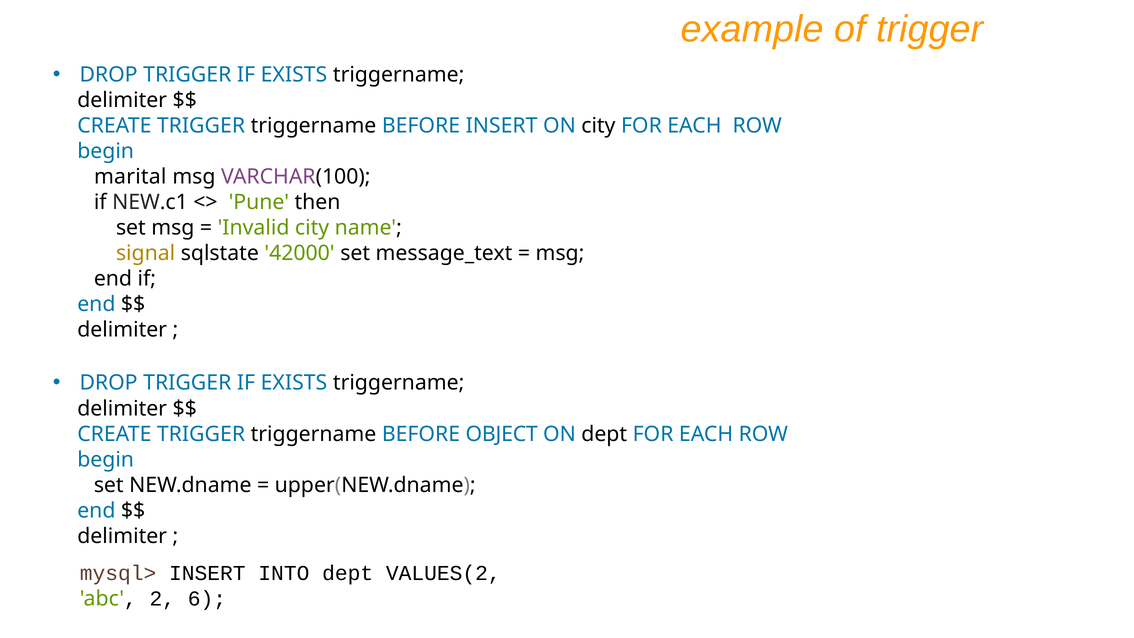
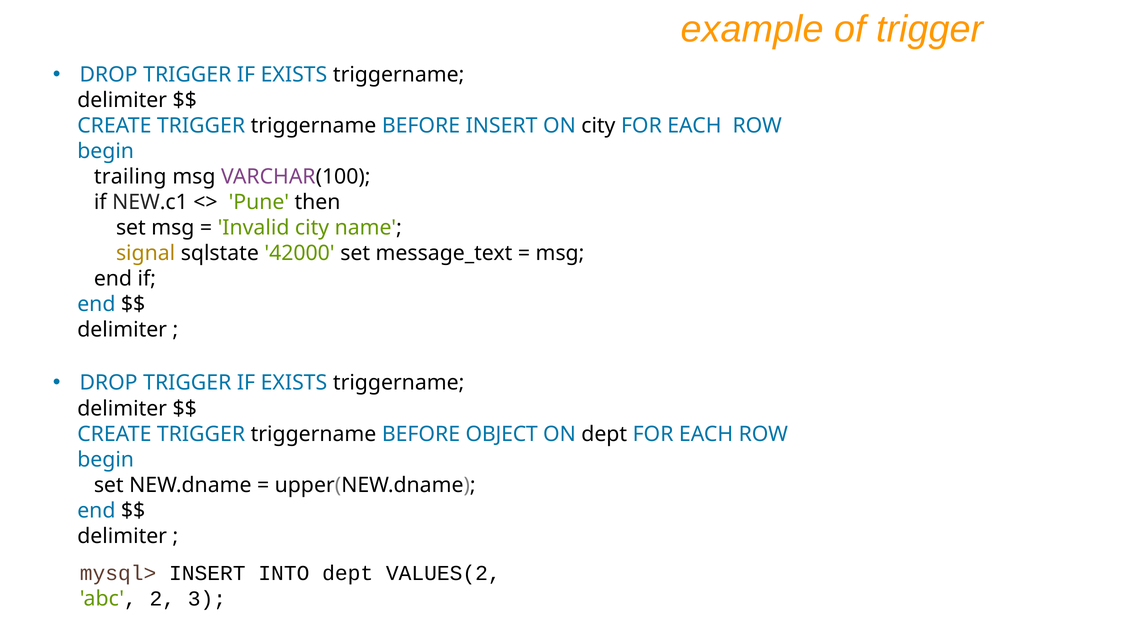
marital: marital -> trailing
6: 6 -> 3
